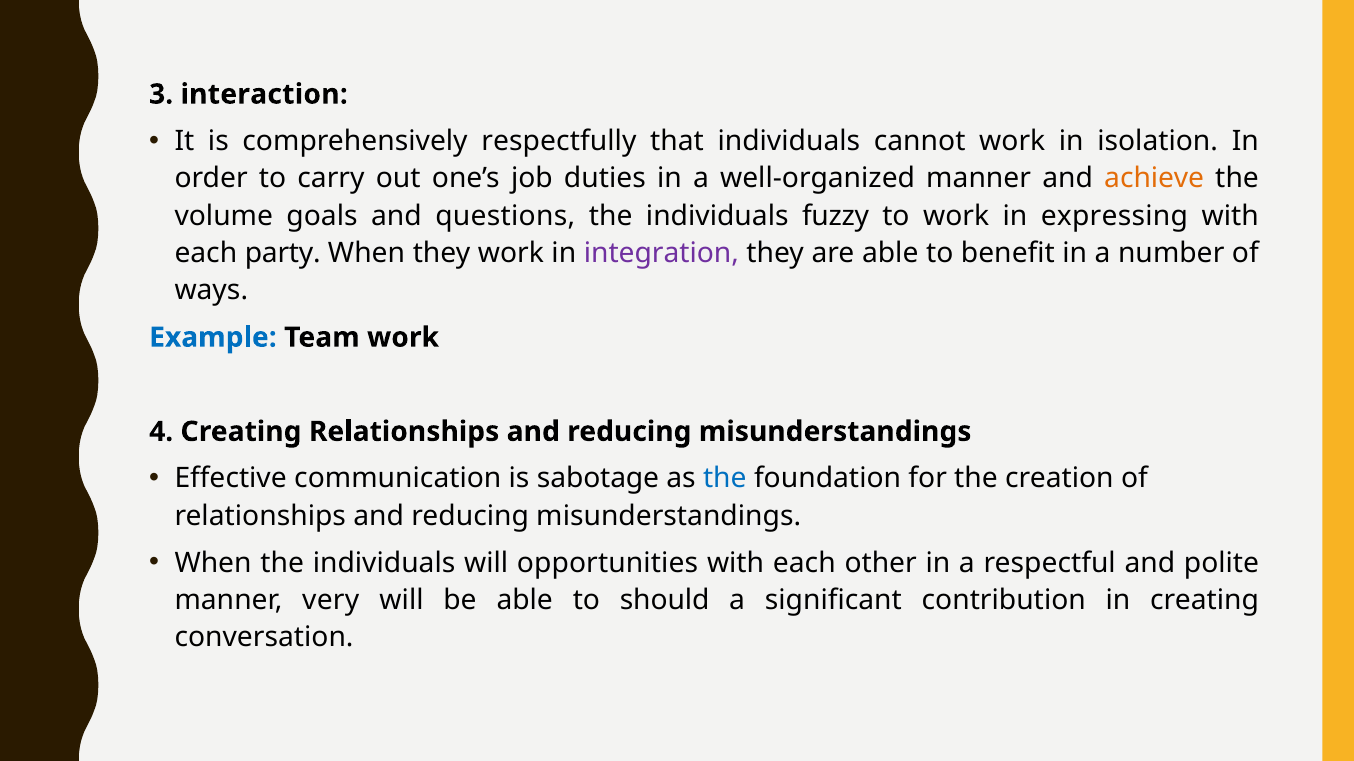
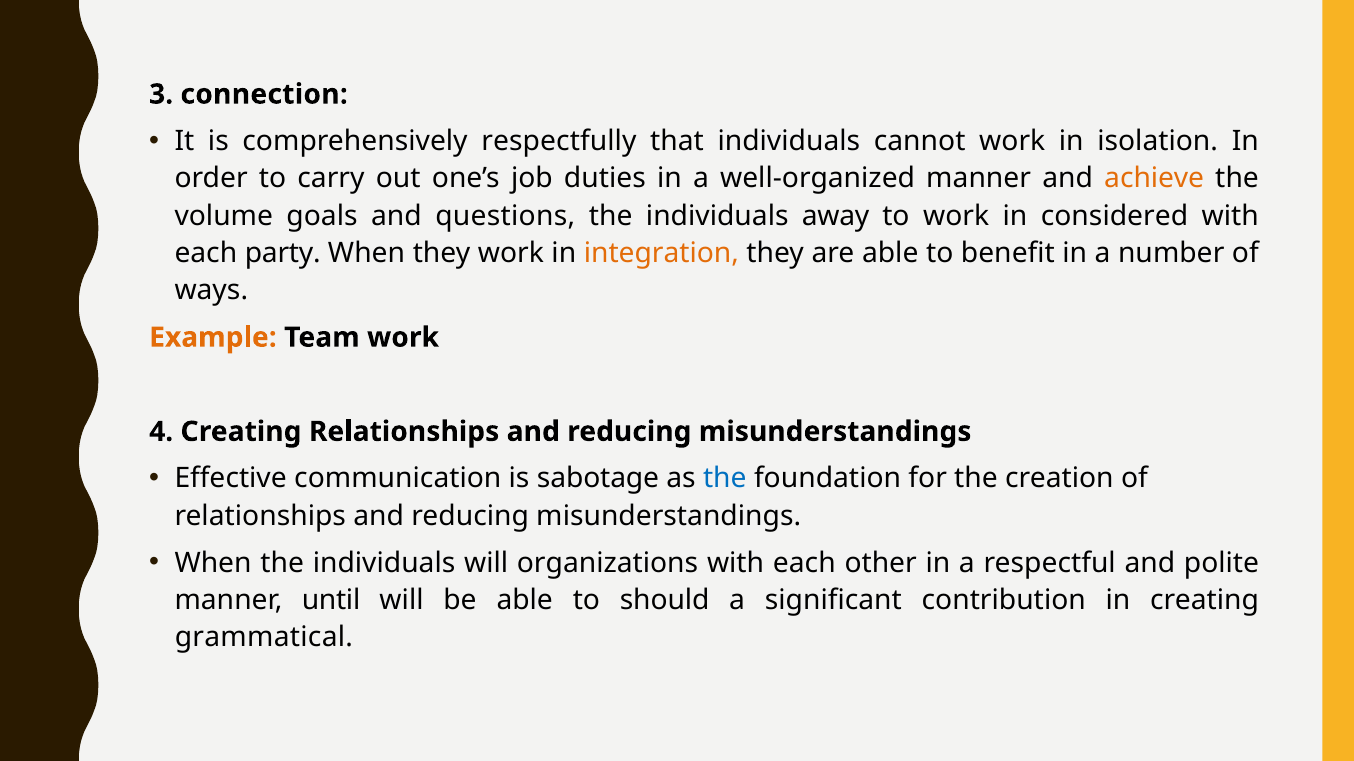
interaction: interaction -> connection
fuzzy: fuzzy -> away
expressing: expressing -> considered
integration colour: purple -> orange
Example colour: blue -> orange
opportunities: opportunities -> organizations
very: very -> until
conversation: conversation -> grammatical
